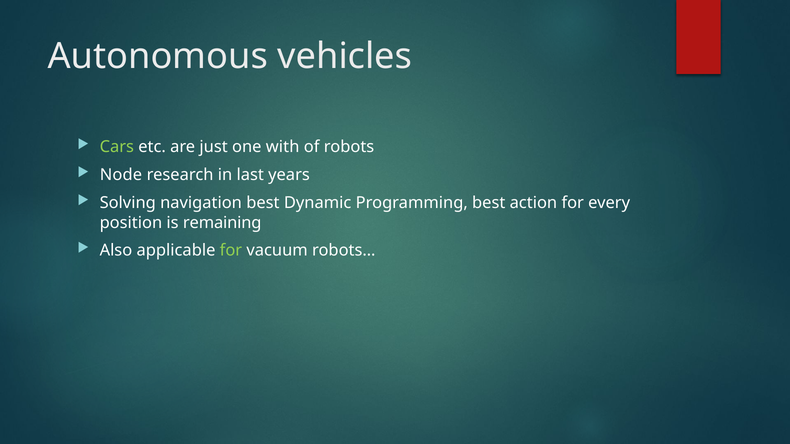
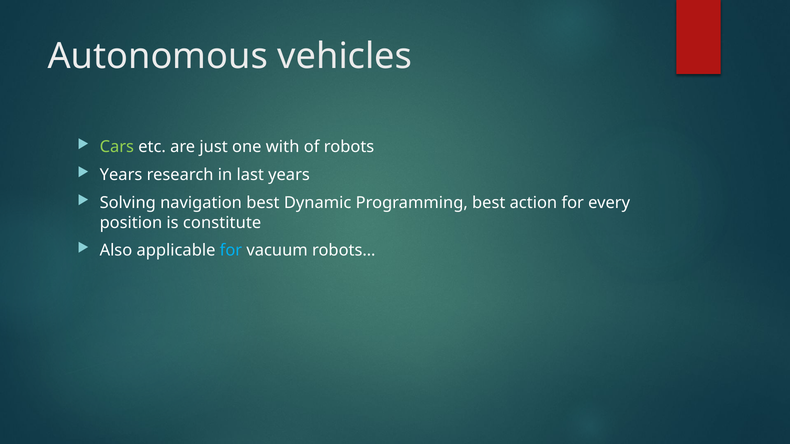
Node at (121, 175): Node -> Years
remaining: remaining -> constitute
for at (231, 251) colour: light green -> light blue
